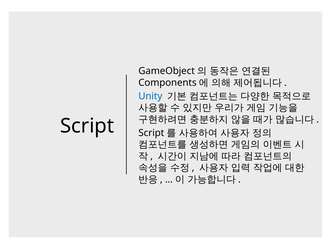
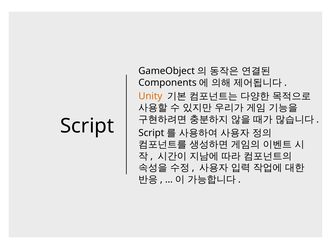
Unity colour: blue -> orange
